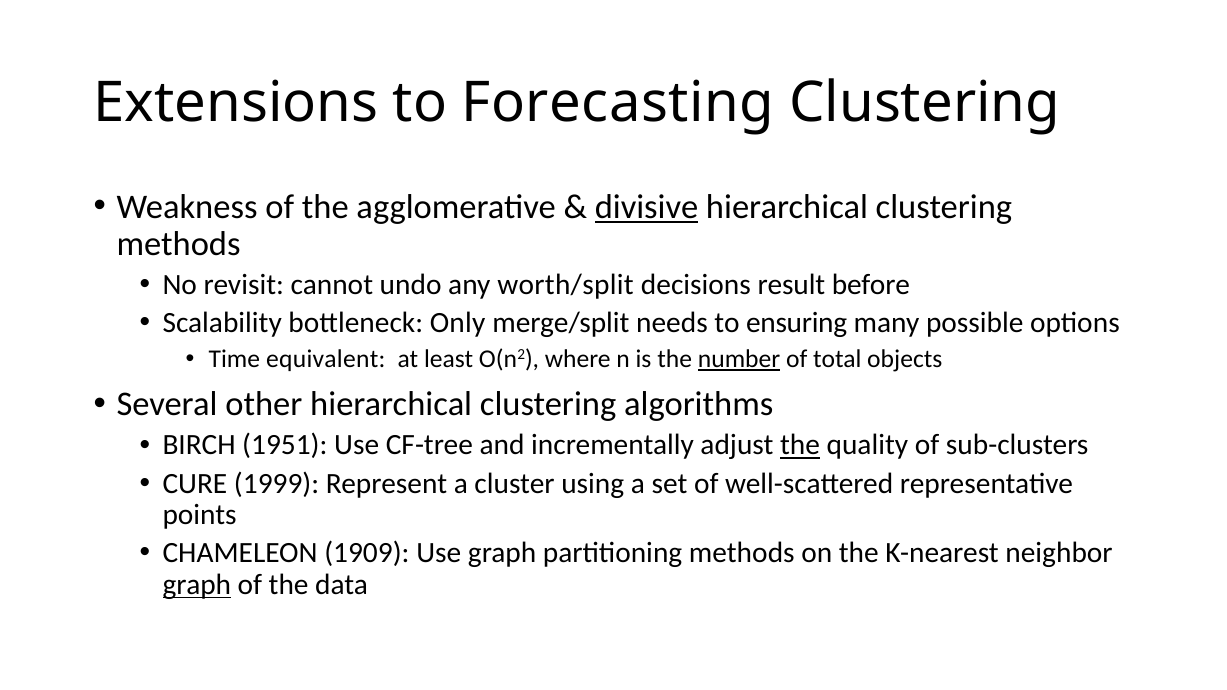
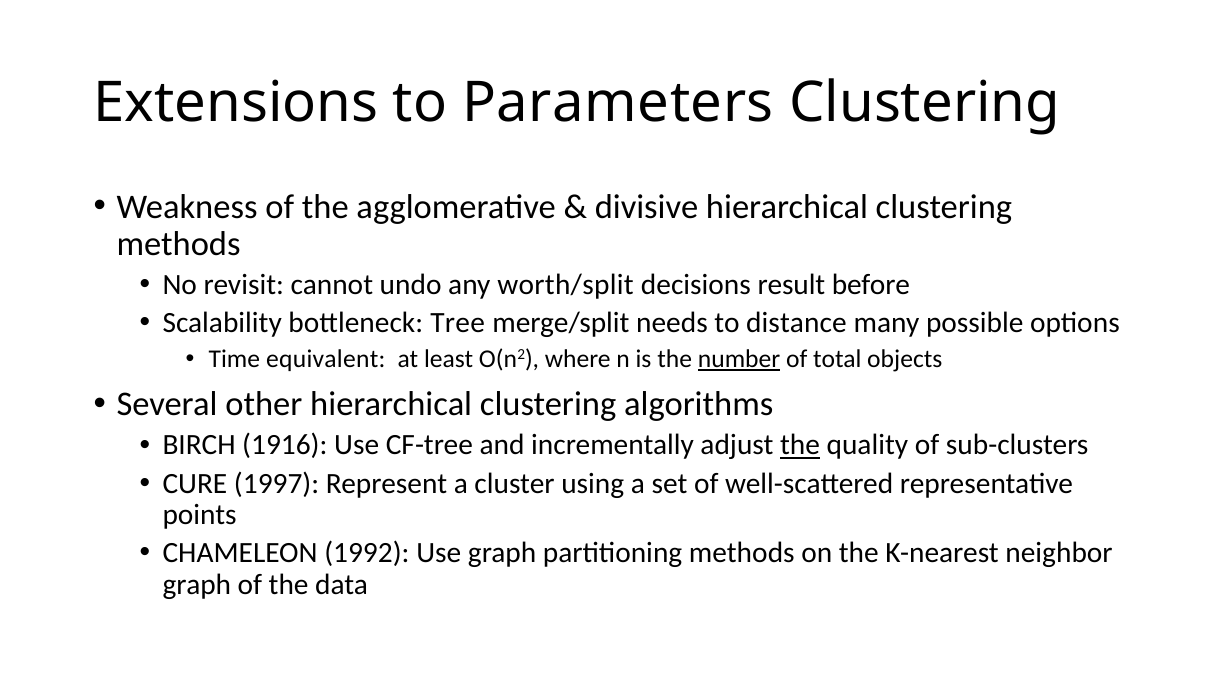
Forecasting: Forecasting -> Parameters
divisive underline: present -> none
Only: Only -> Tree
ensuring: ensuring -> distance
1951: 1951 -> 1916
1999: 1999 -> 1997
1909: 1909 -> 1992
graph at (197, 585) underline: present -> none
